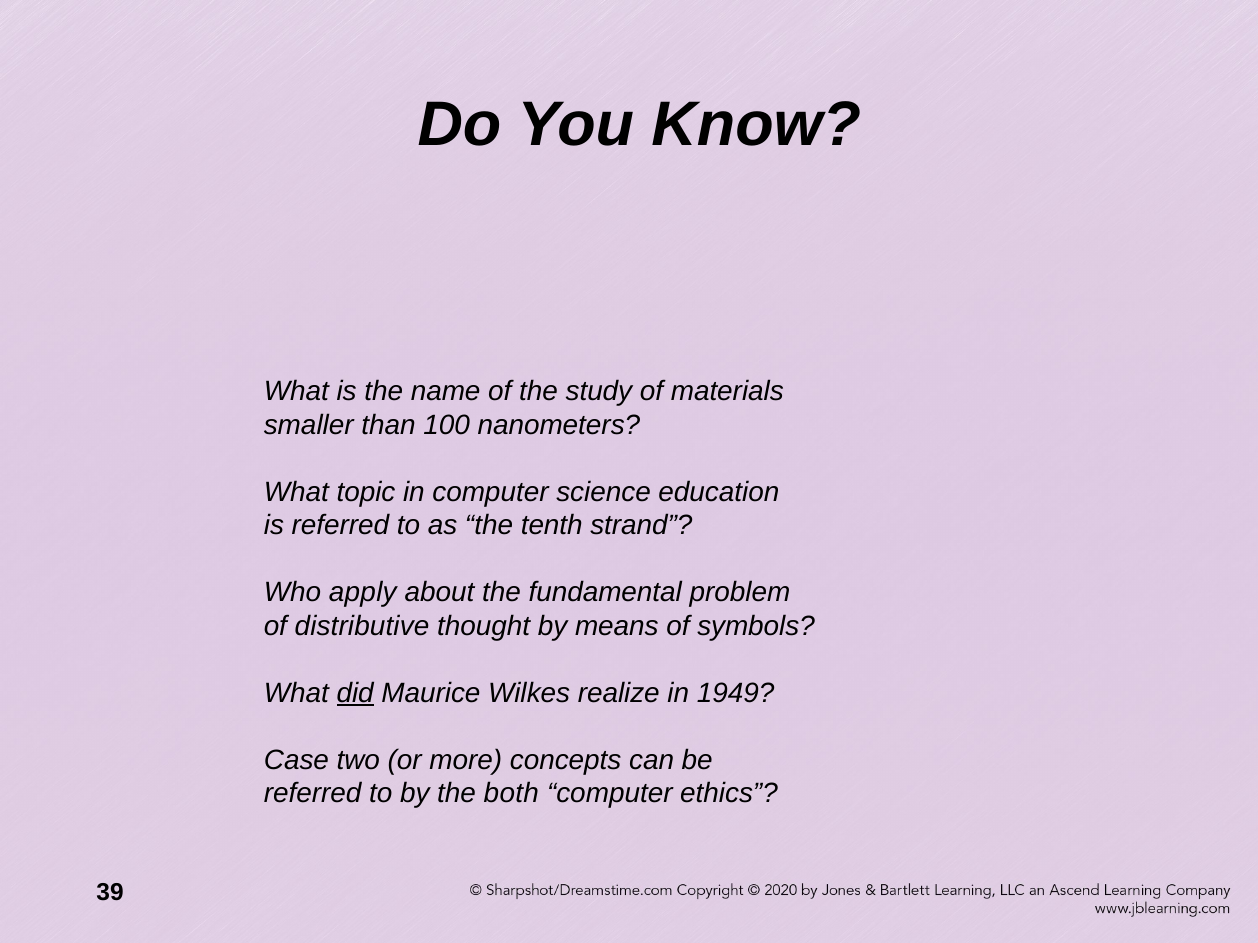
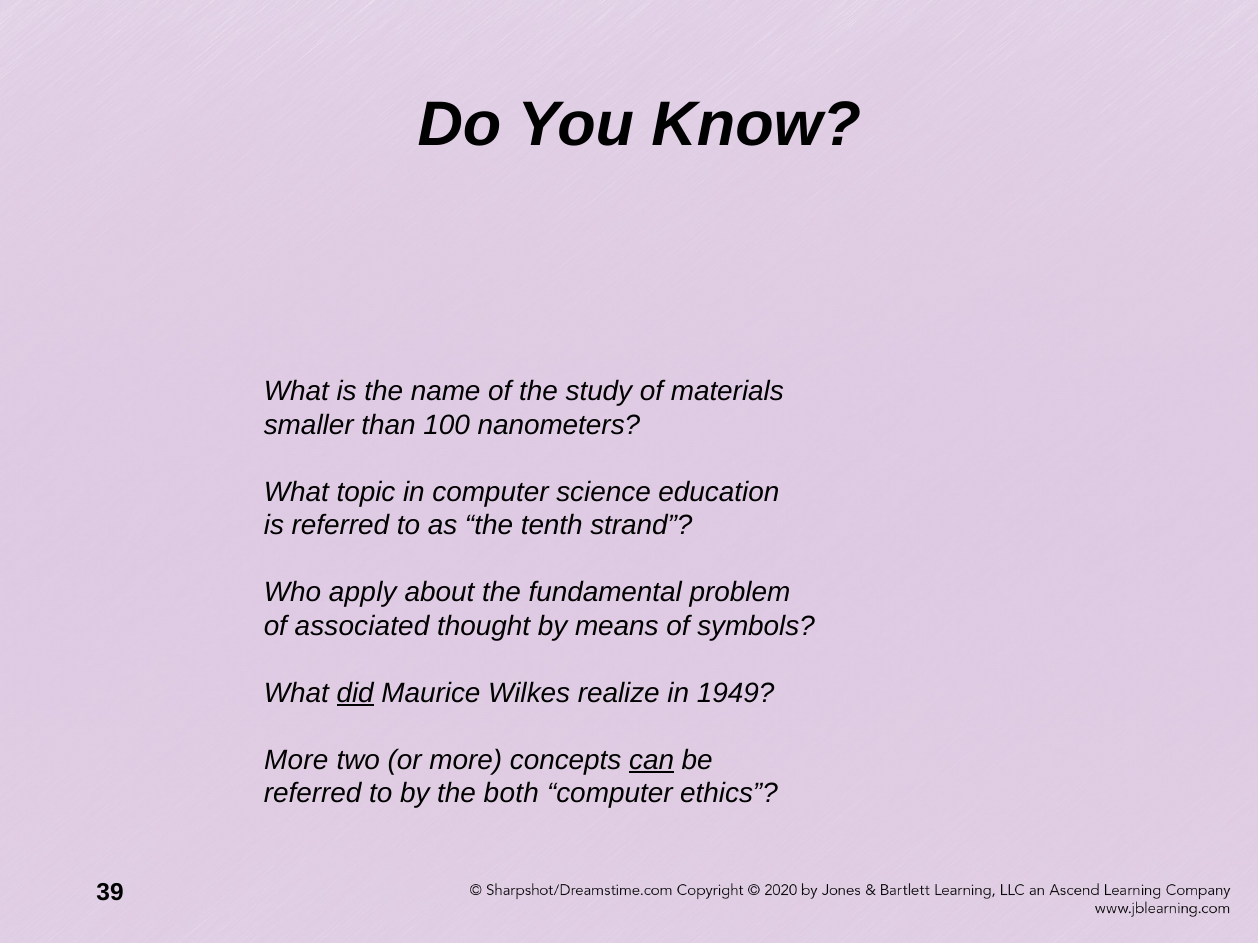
distributive: distributive -> associated
Case at (296, 761): Case -> More
can underline: none -> present
